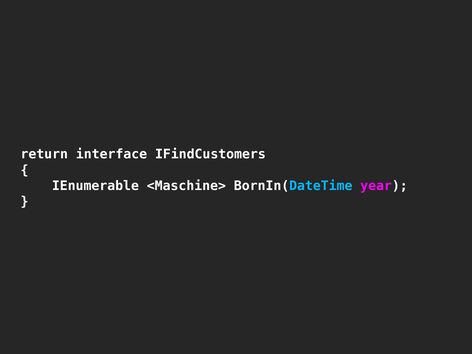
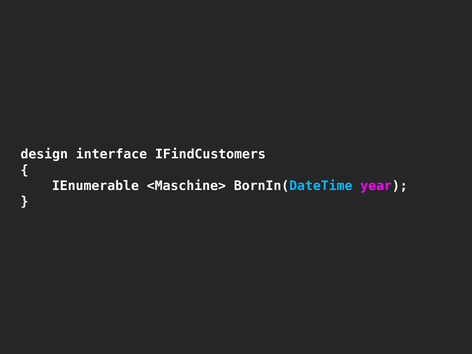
return: return -> design
